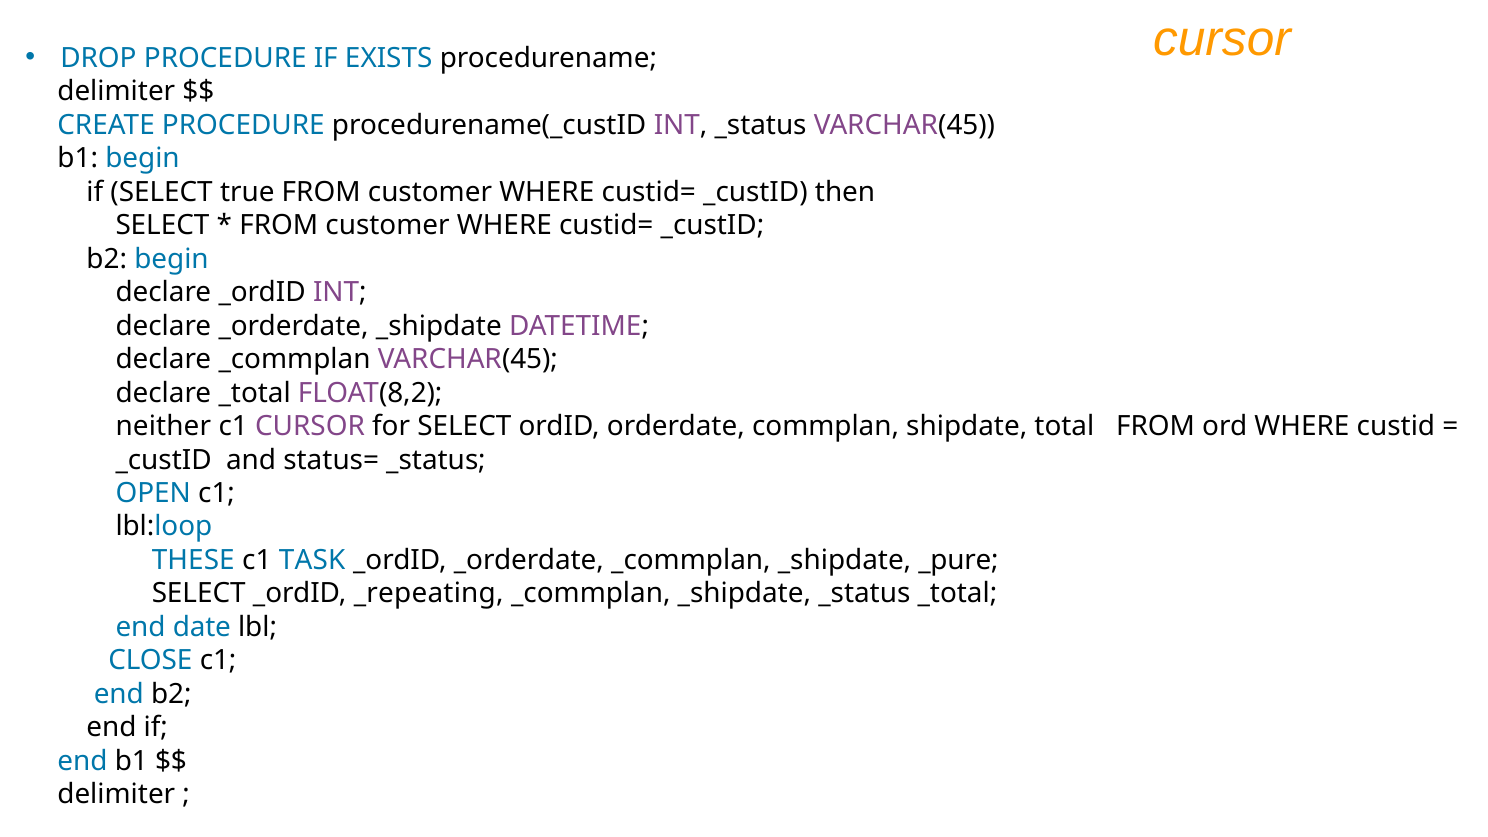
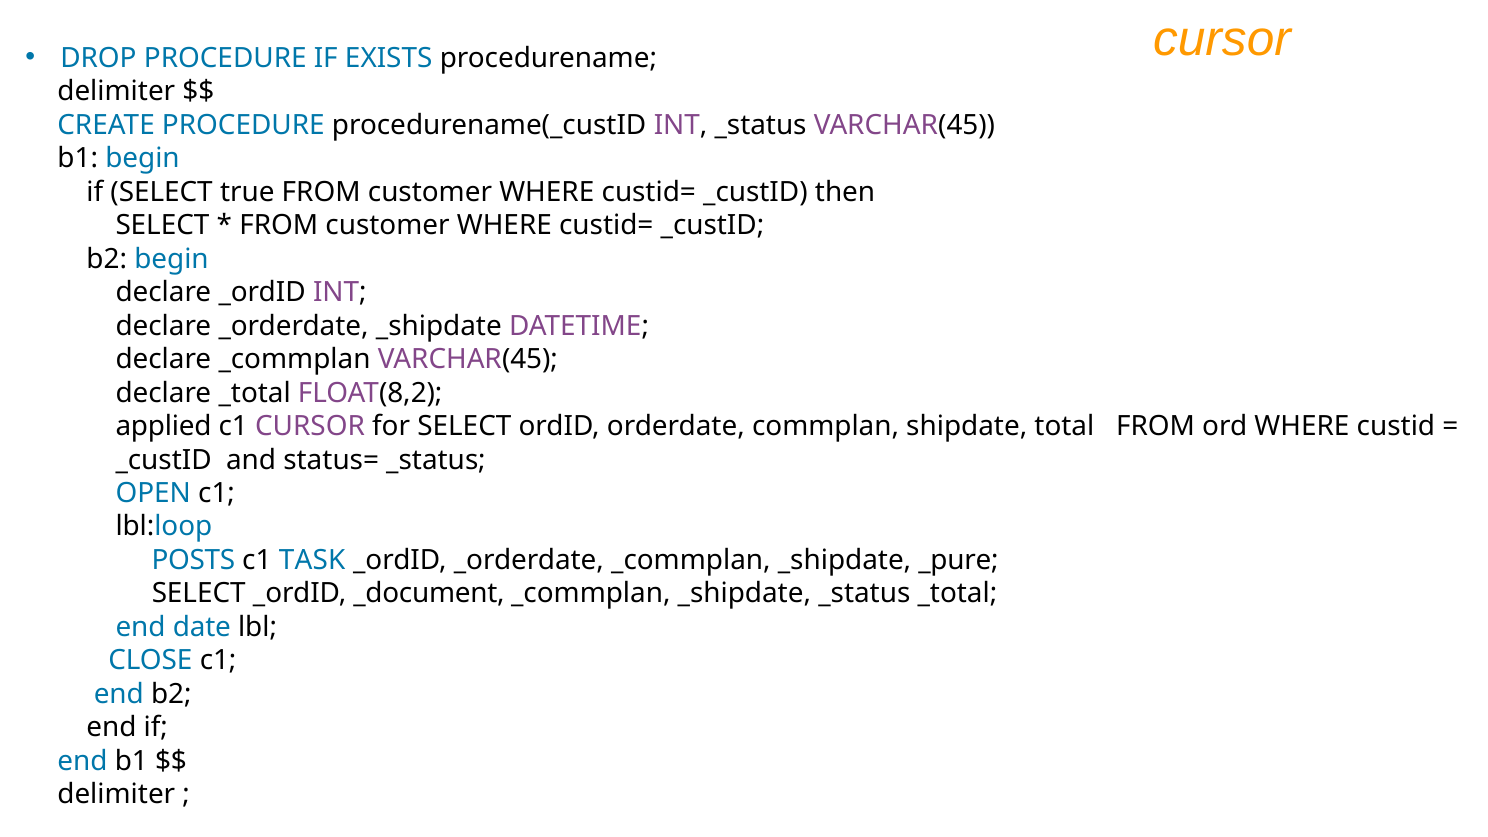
neither: neither -> applied
THESE: THESE -> POSTS
_repeating: _repeating -> _document
